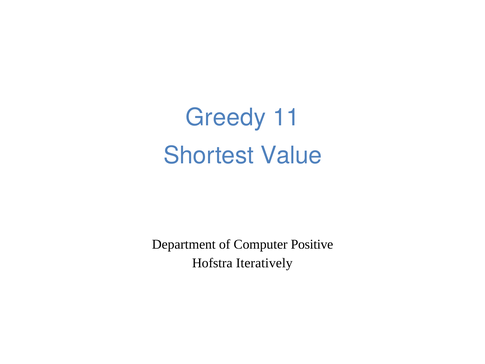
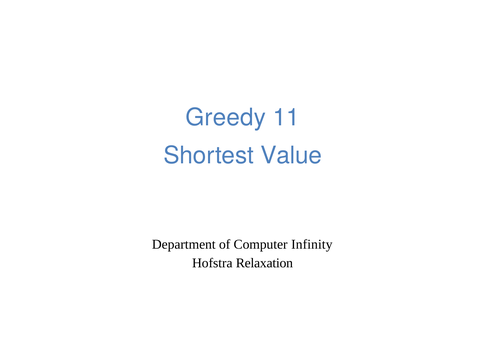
Positive: Positive -> Infinity
Iteratively: Iteratively -> Relaxation
